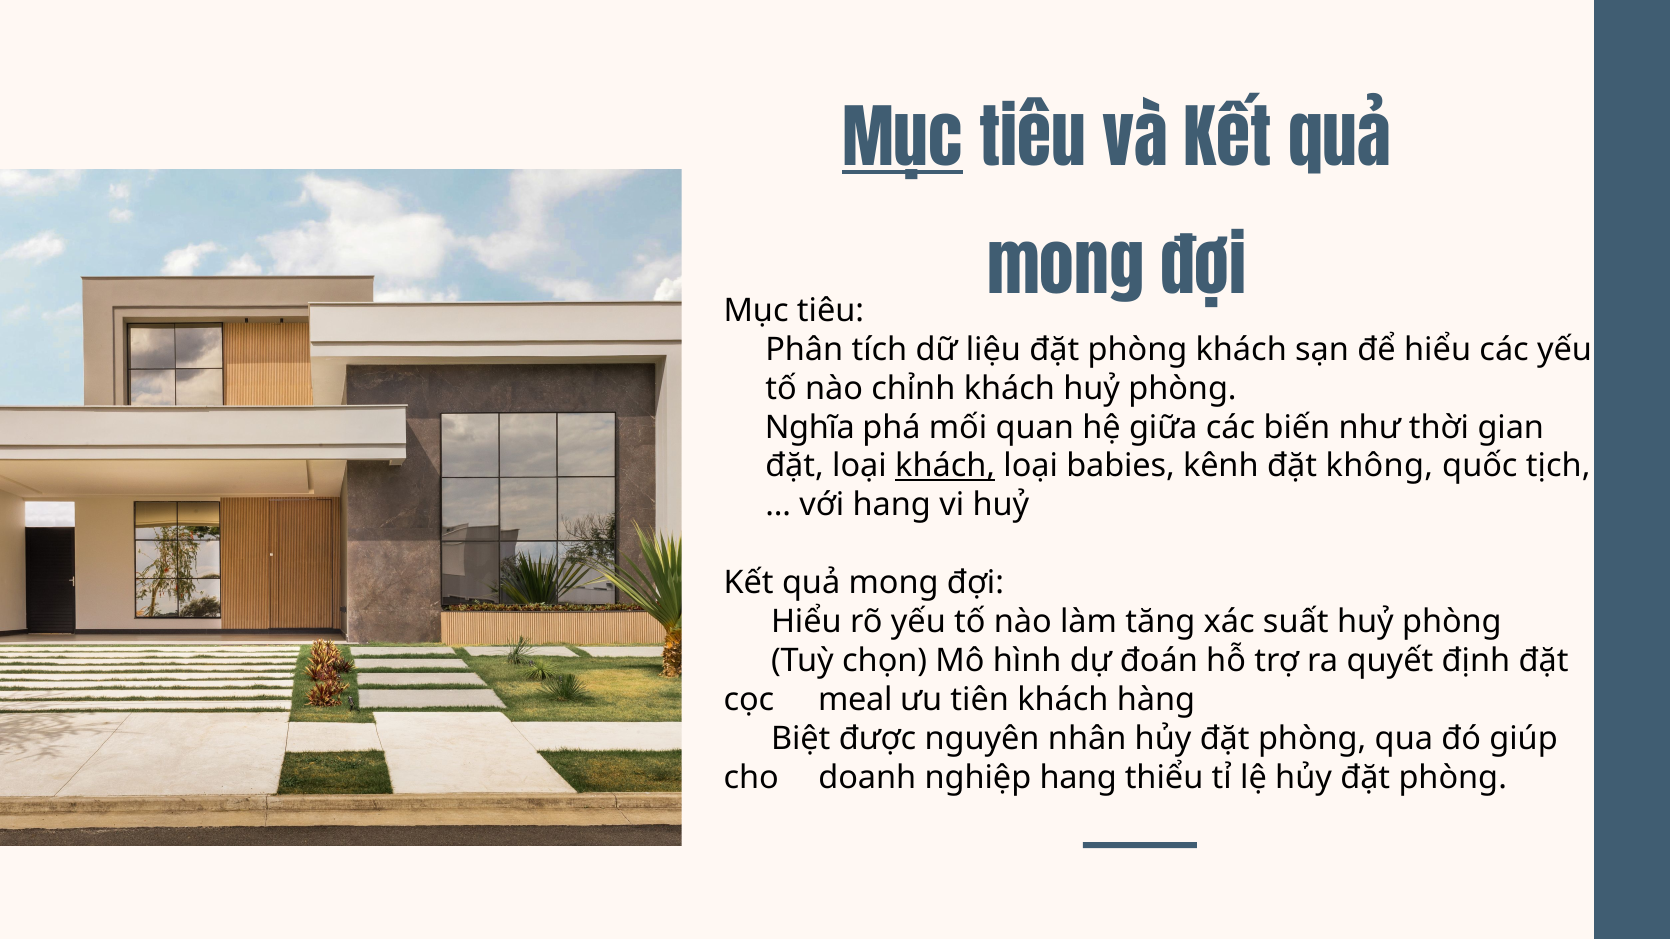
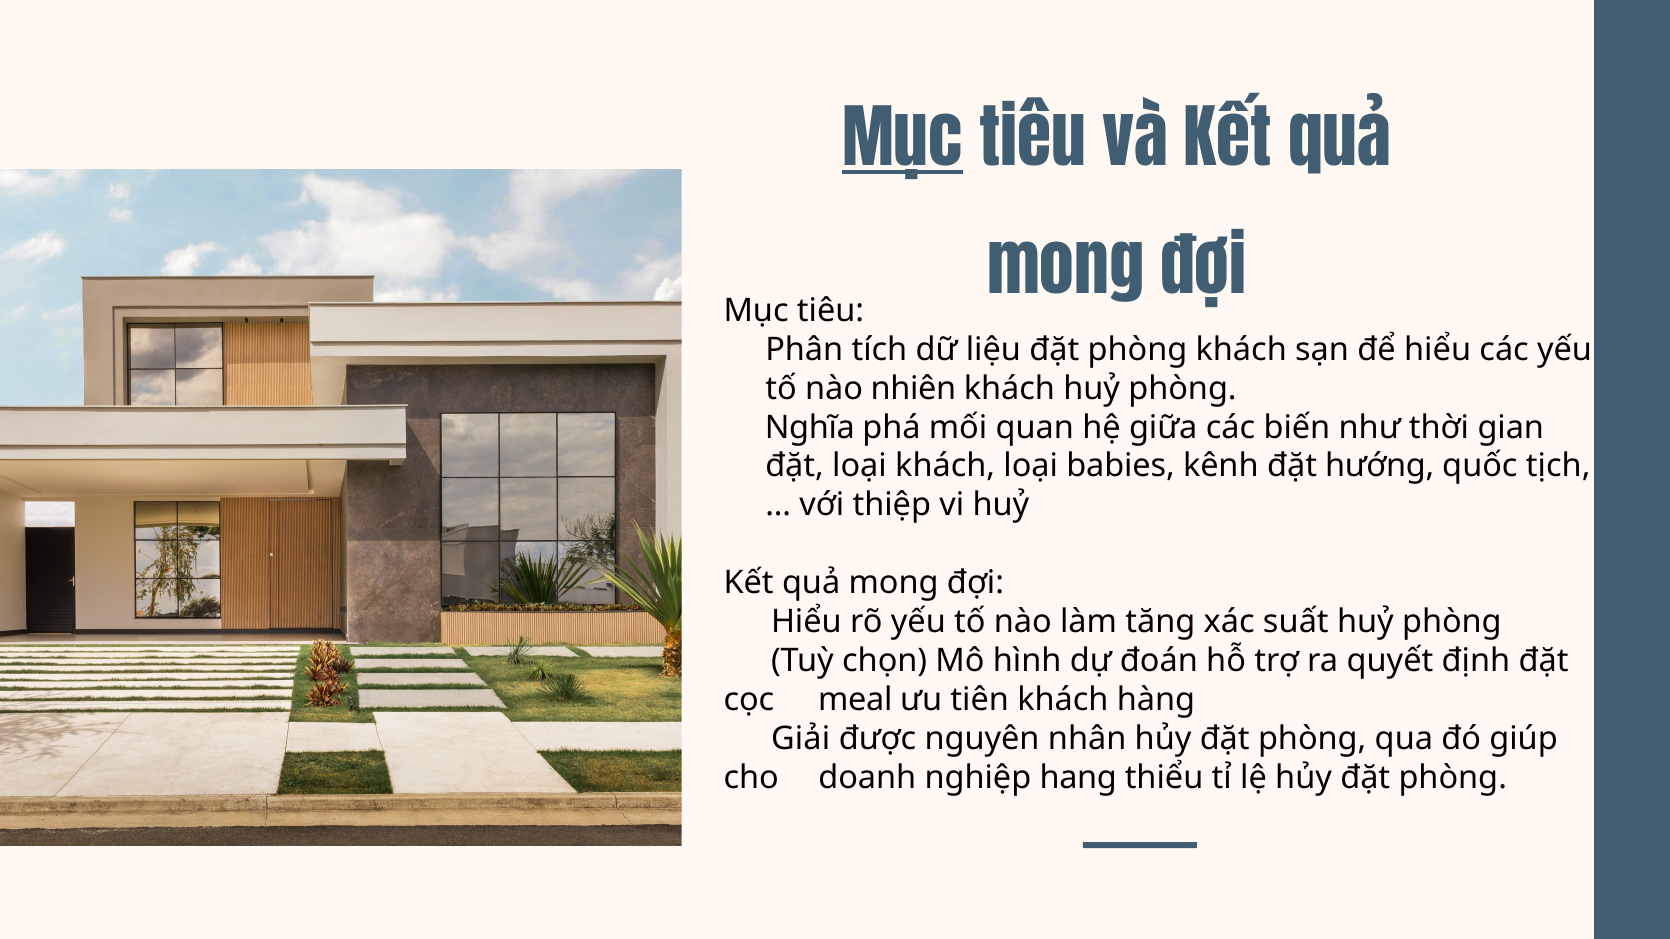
chỉnh: chỉnh -> nhiên
khách at (945, 466) underline: present -> none
không: không -> hướng
với hang: hang -> thiệp
Biệt: Biệt -> Giải
